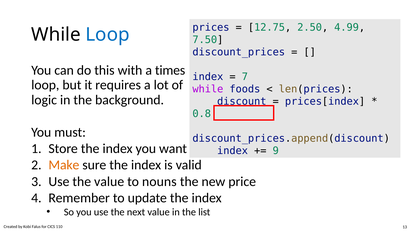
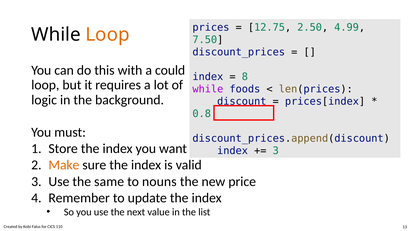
Loop at (108, 34) colour: blue -> orange
times: times -> could
7: 7 -> 8
9 at (276, 150): 9 -> 3
the value: value -> same
